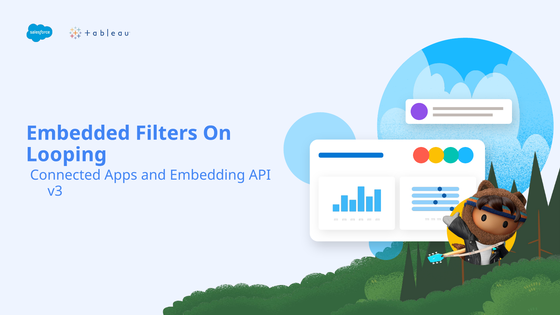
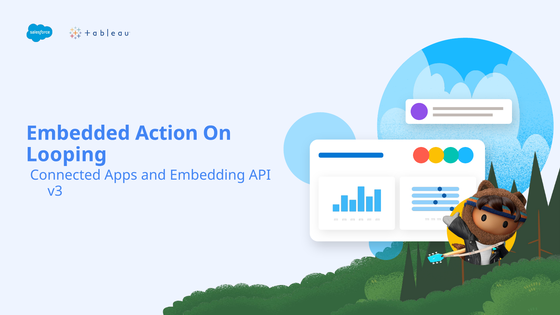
Filters: Filters -> Action
